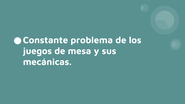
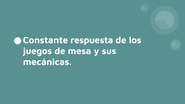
problema: problema -> respuesta
